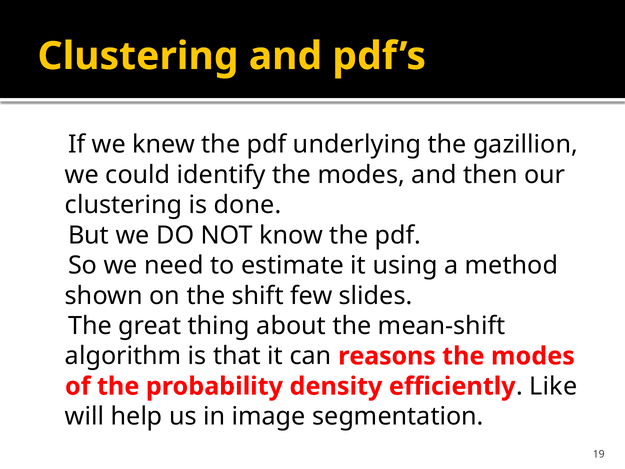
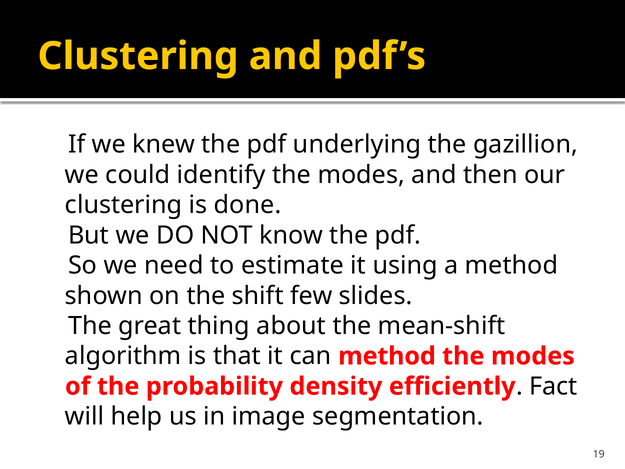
can reasons: reasons -> method
Like: Like -> Fact
